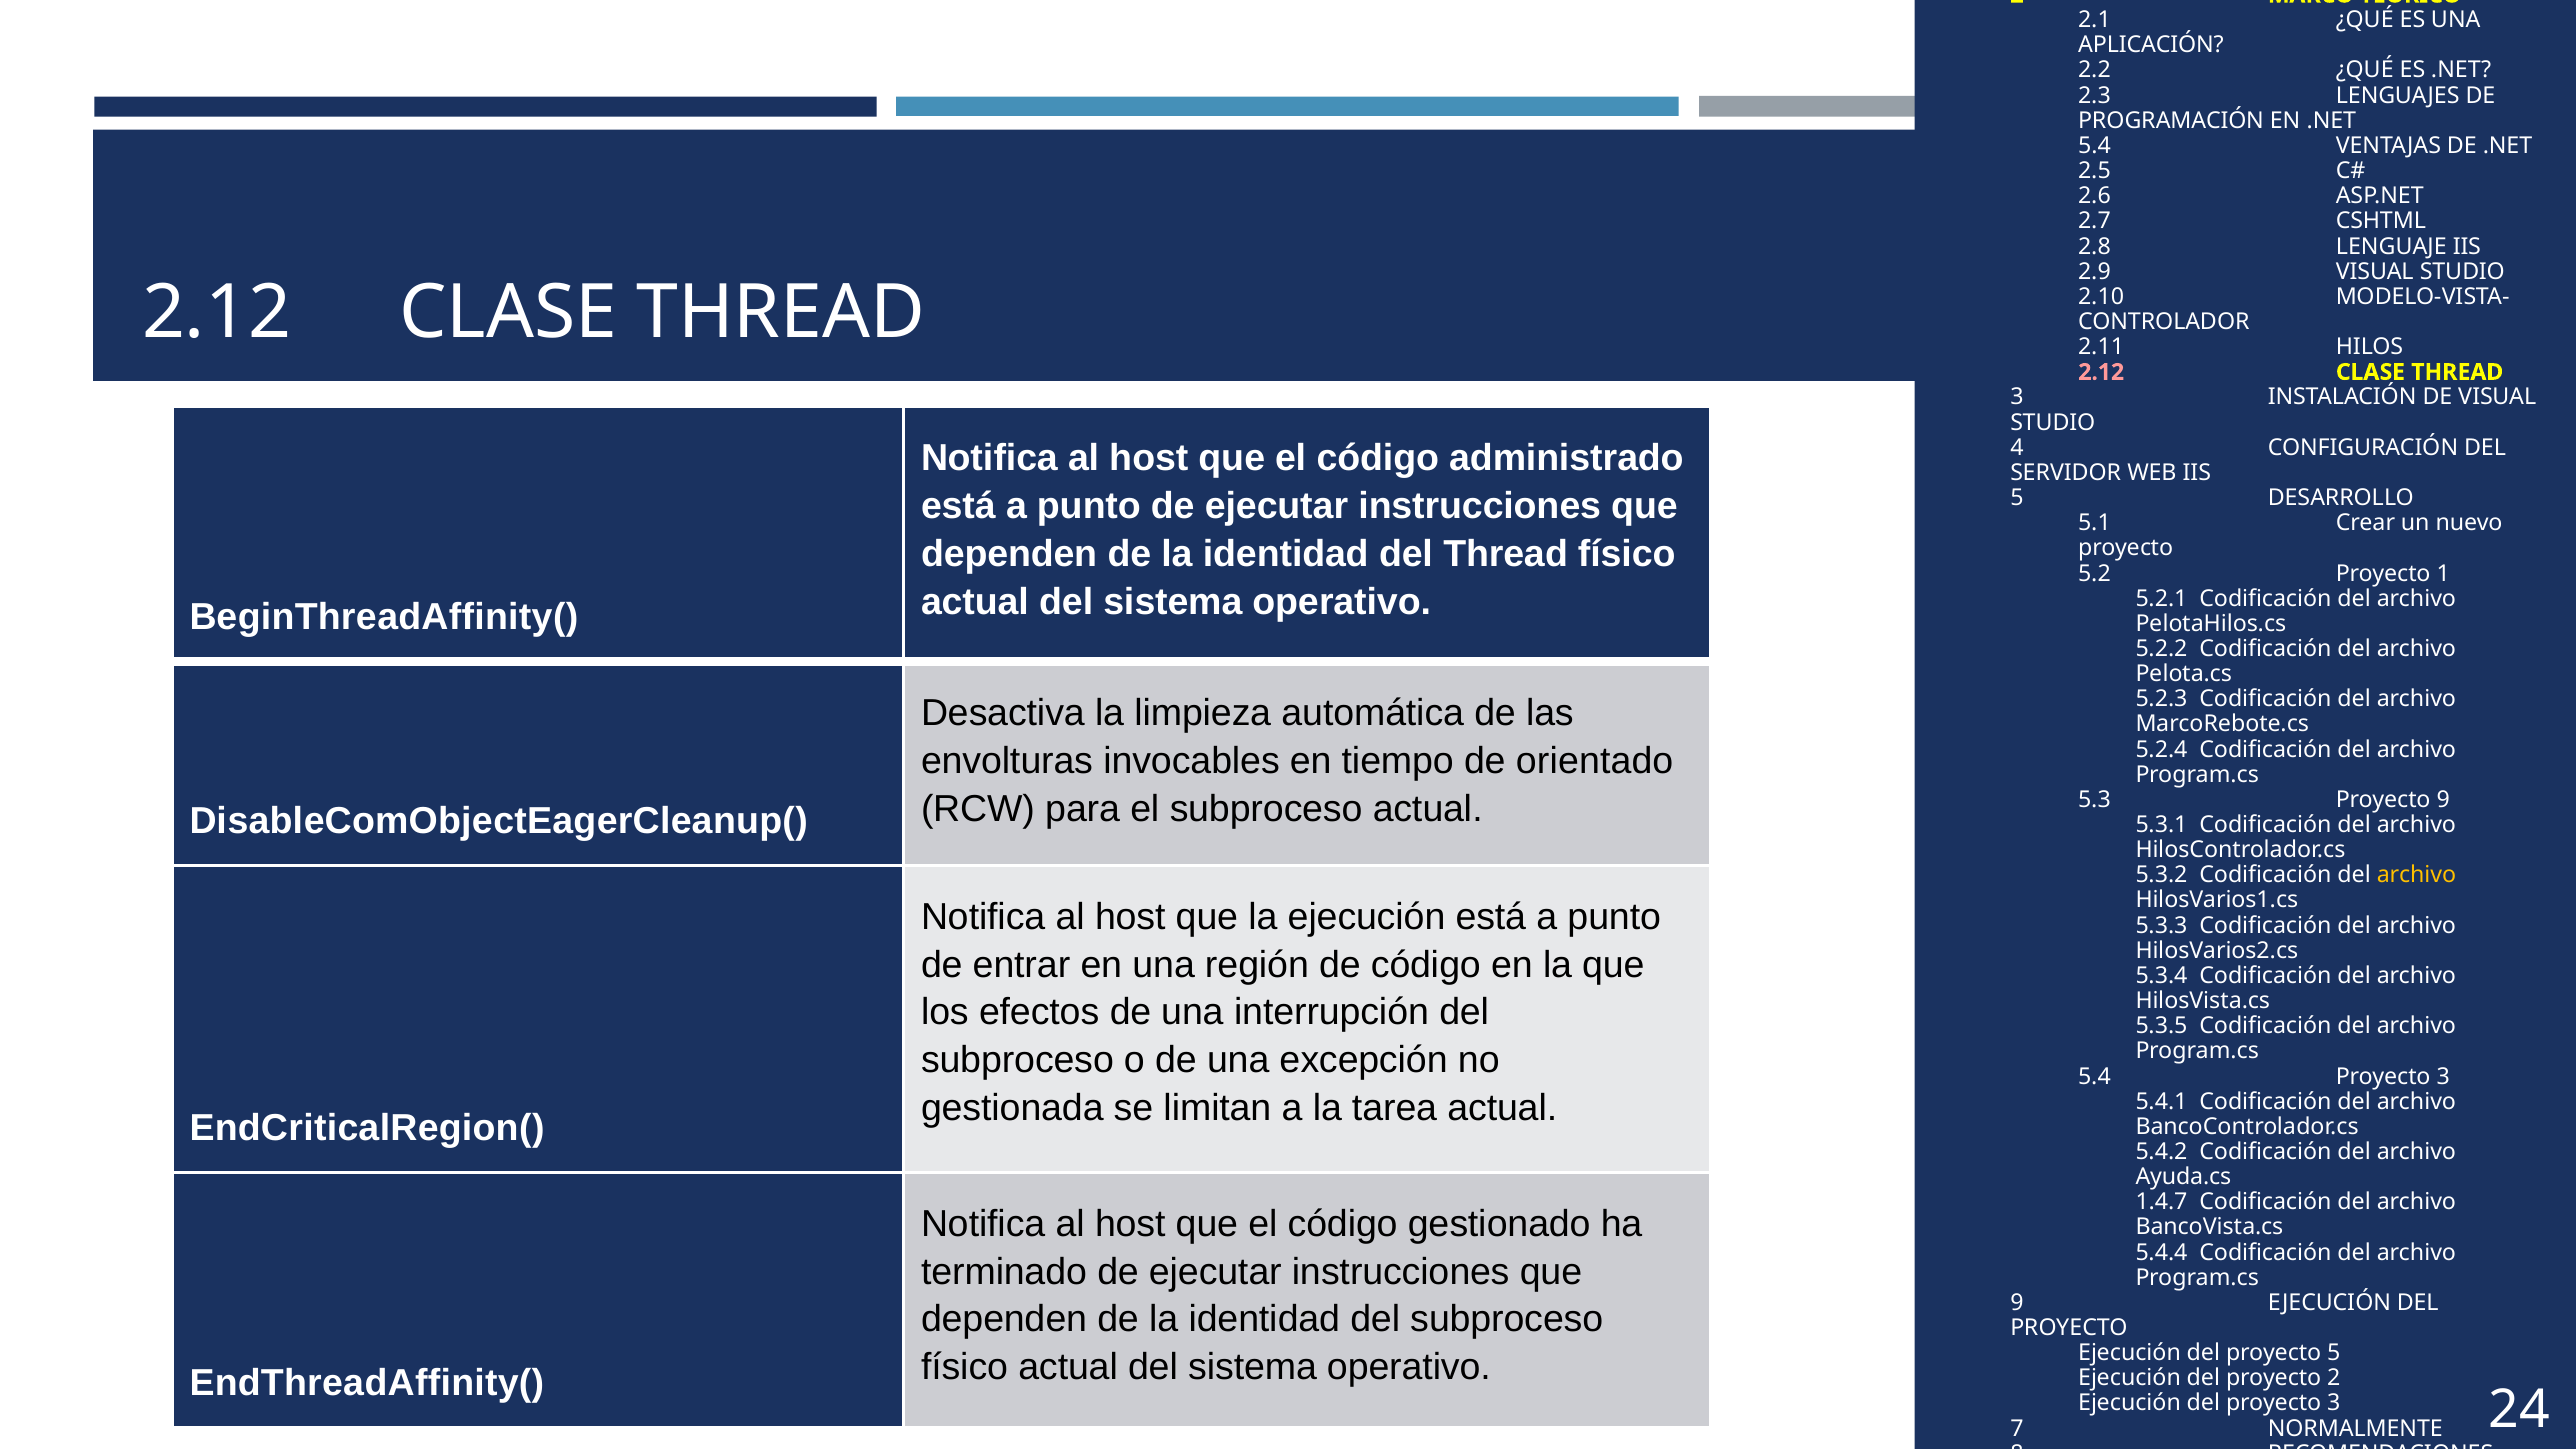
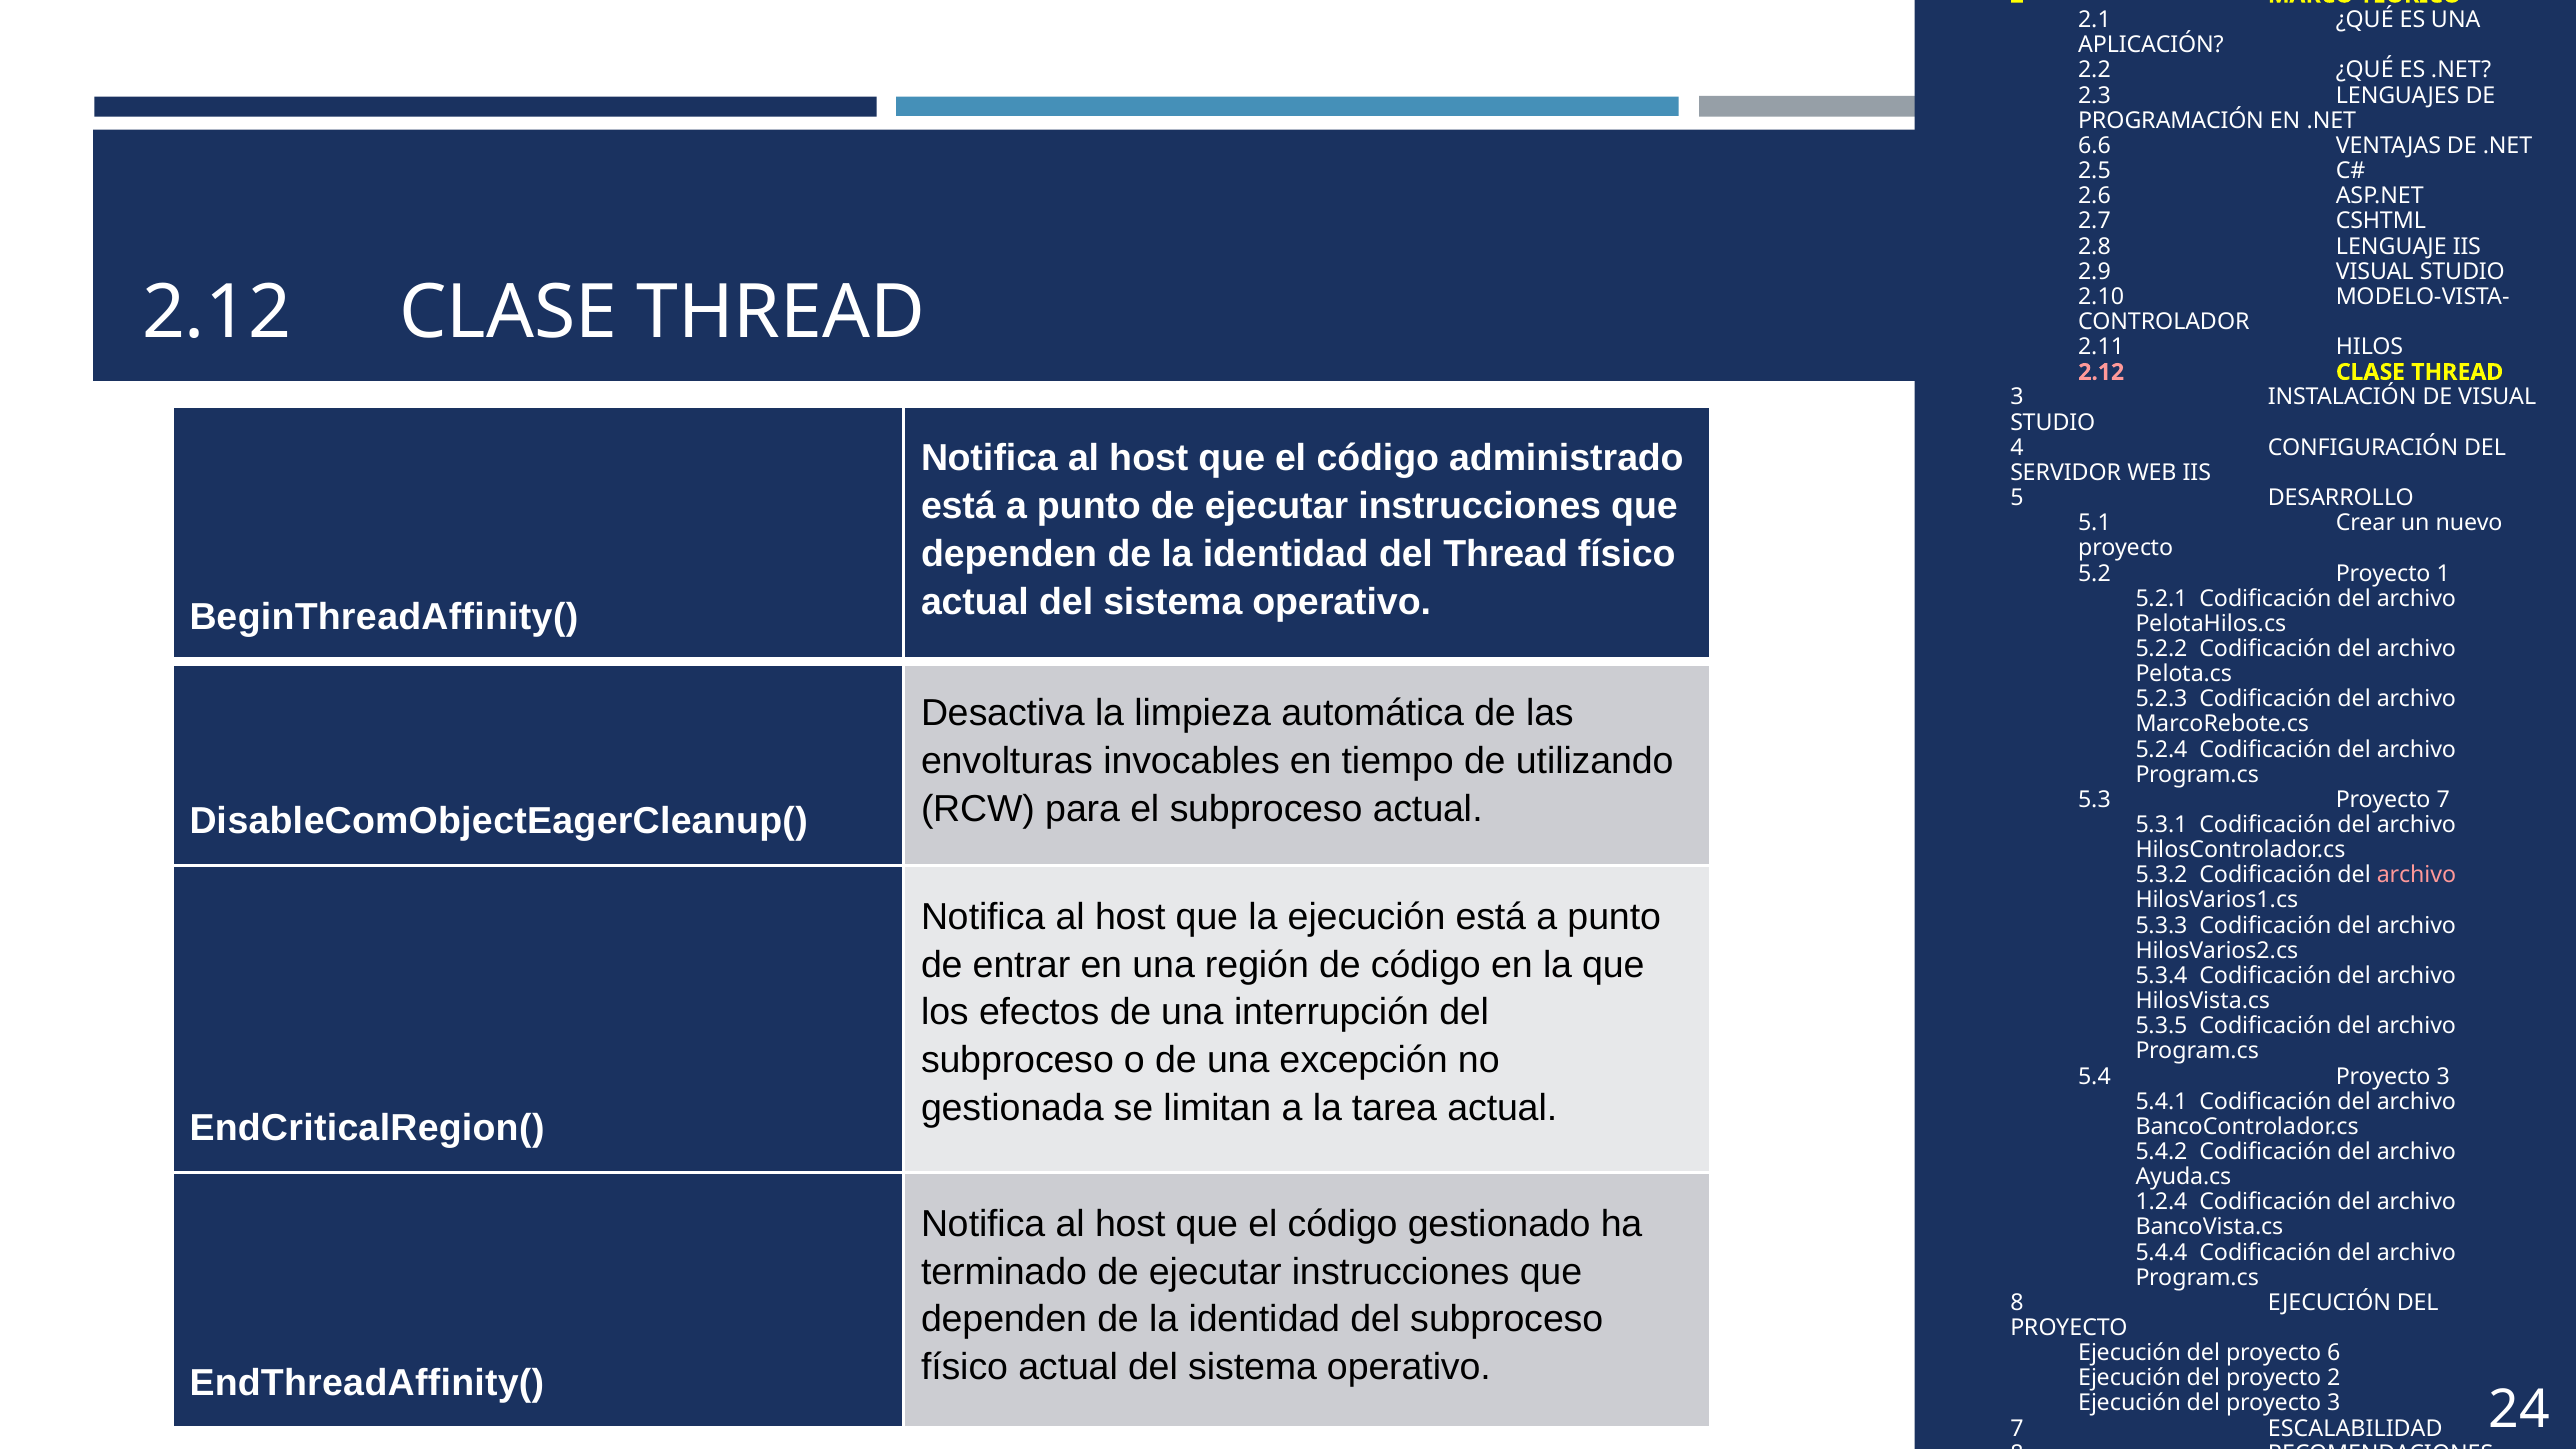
5.4 at (2095, 146): 5.4 -> 6.6
orientado: orientado -> utilizando
Proyecto 9: 9 -> 7
archivo at (2416, 875) colour: yellow -> pink
1.4.7: 1.4.7 -> 1.2.4
9 at (2017, 1303): 9 -> 8
proyecto 5: 5 -> 6
NORMALMENTE: NORMALMENTE -> ESCALABILIDAD
